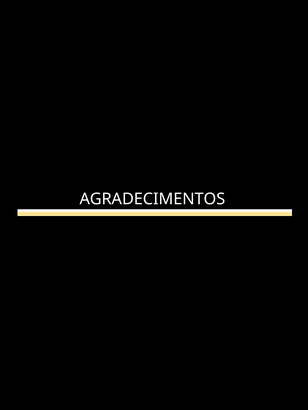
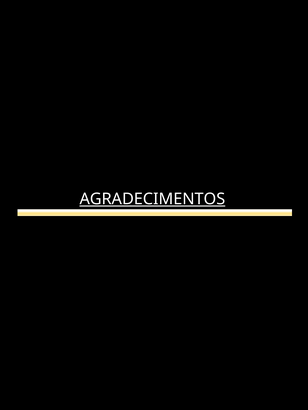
AGRADECIMENTOS underline: none -> present
